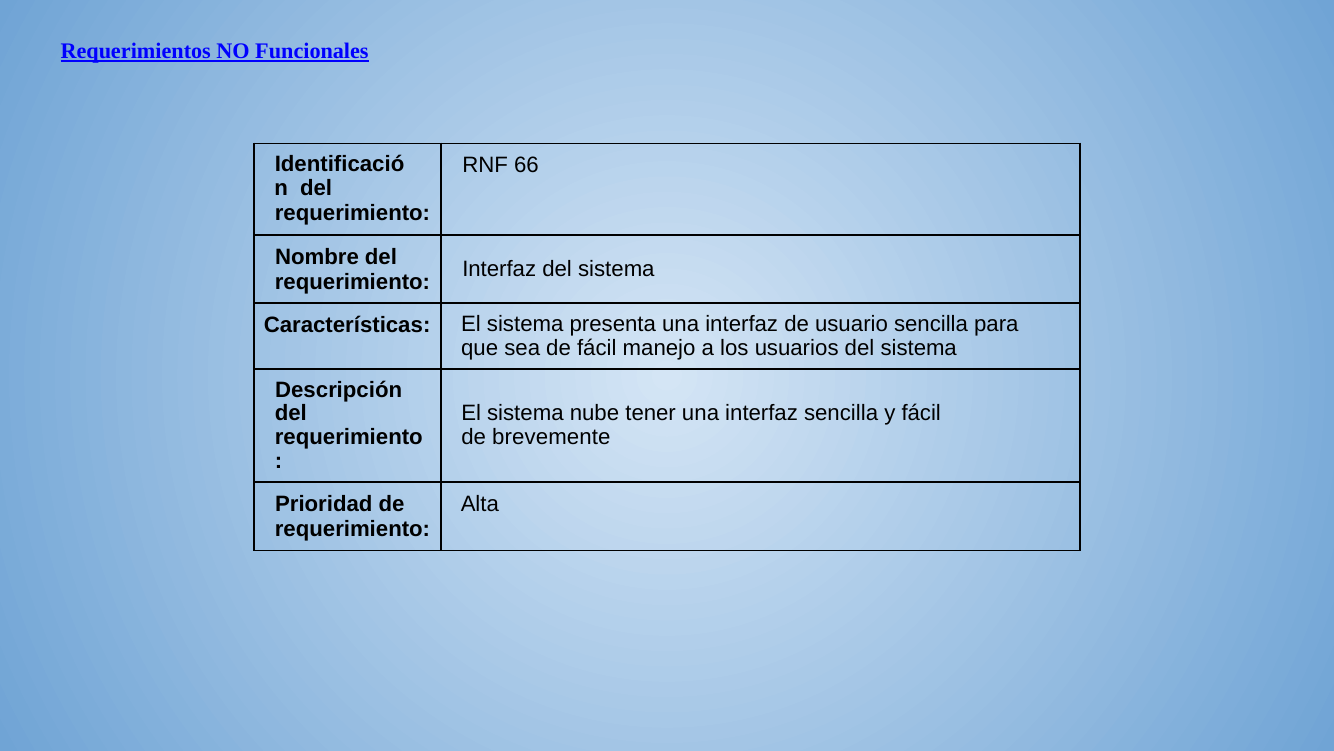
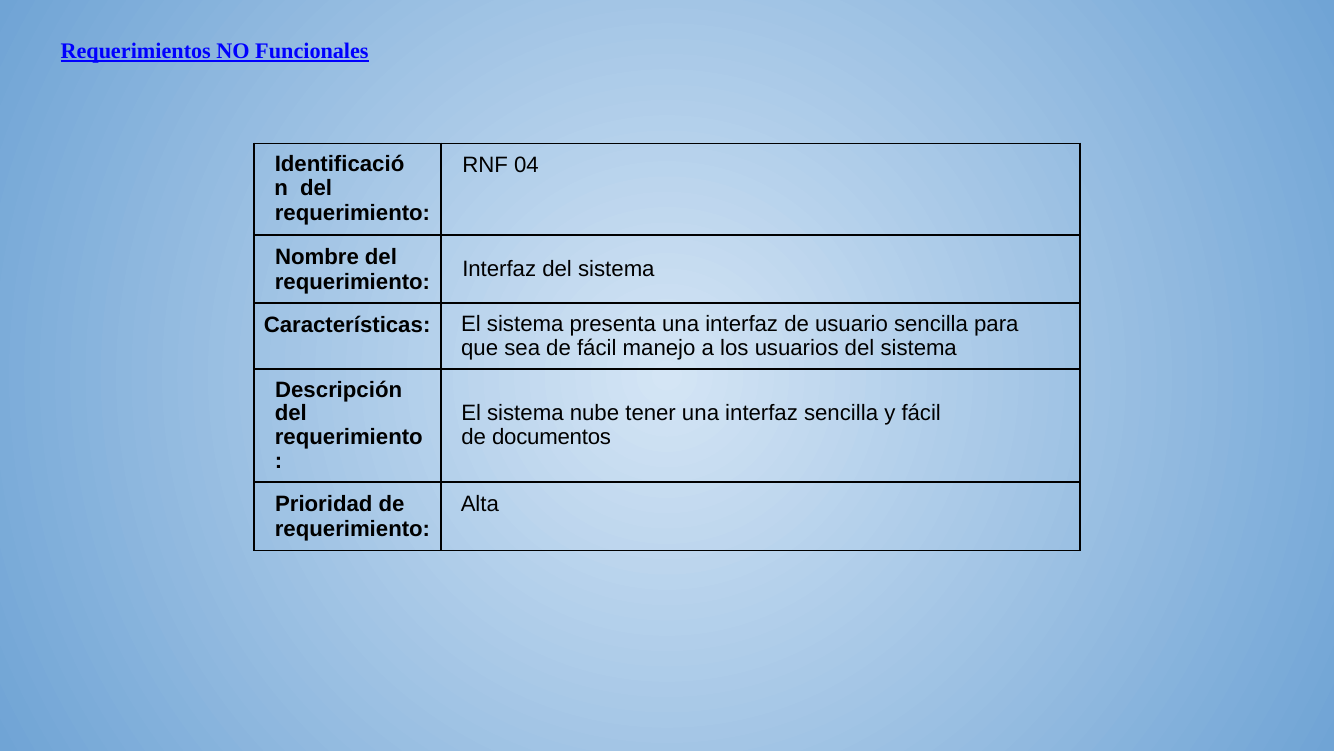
66: 66 -> 04
brevemente: brevemente -> documentos
